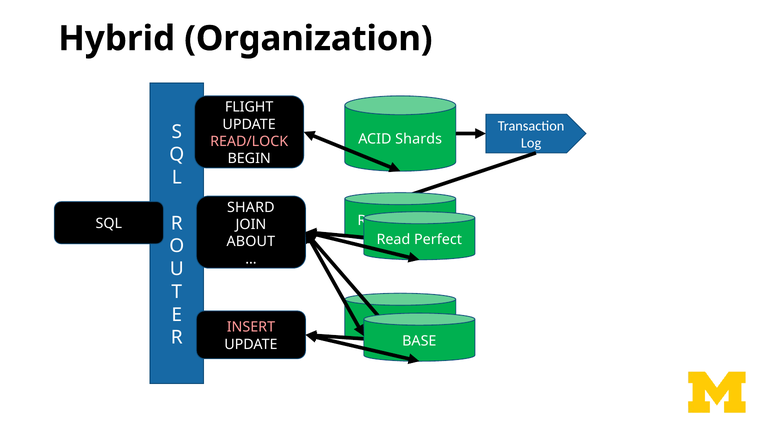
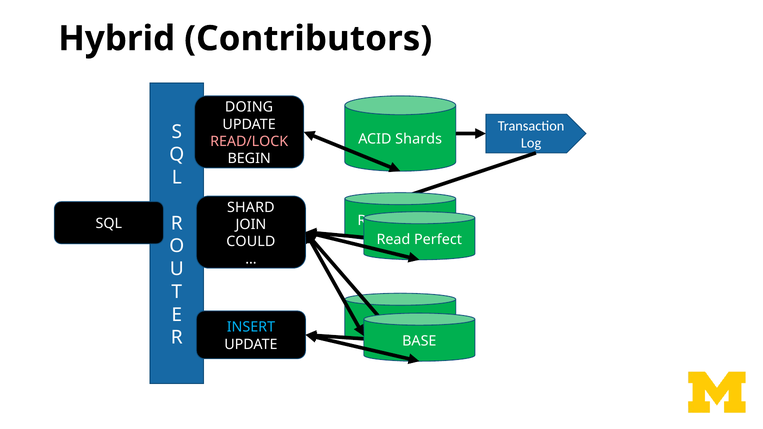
Organization: Organization -> Contributors
FLIGHT: FLIGHT -> DOING
ABOUT: ABOUT -> COULD
INSERT colour: pink -> light blue
